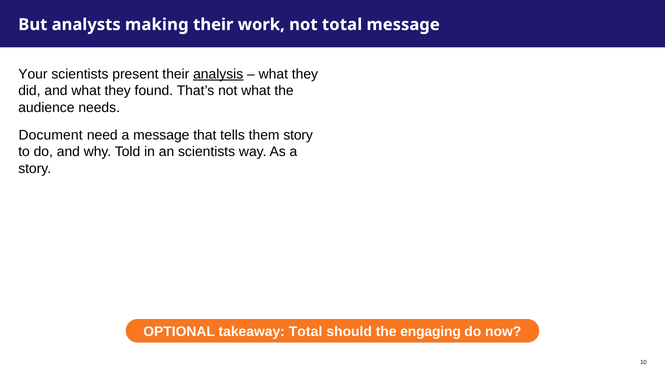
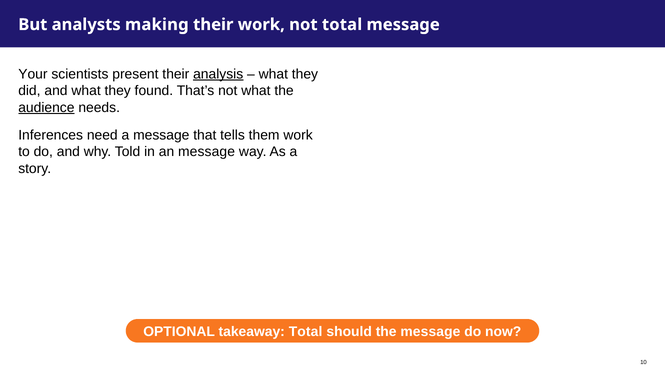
audience underline: none -> present
Document: Document -> Inferences
them story: story -> work
an scientists: scientists -> message
the engaging: engaging -> message
